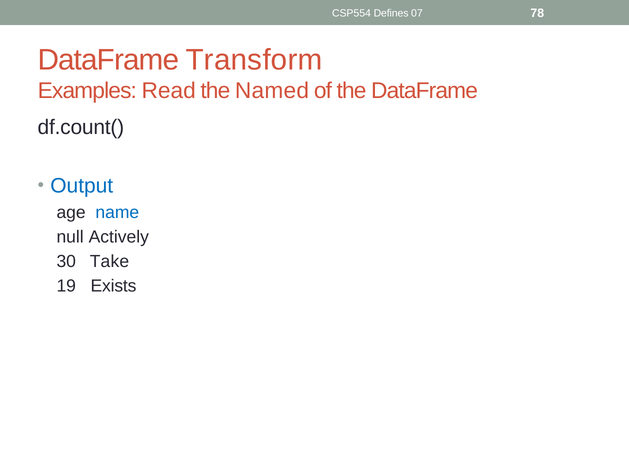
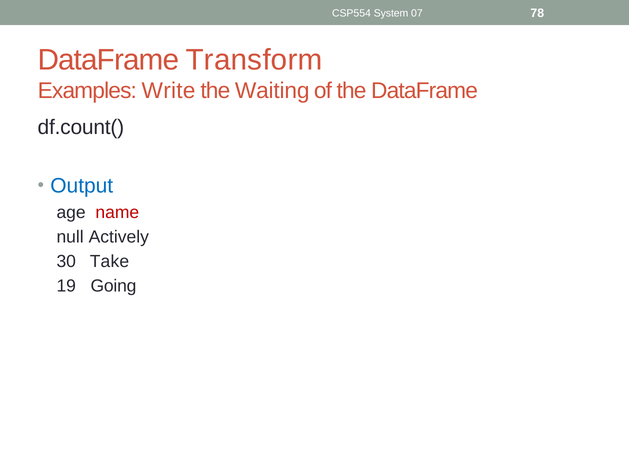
Defines: Defines -> System
Read: Read -> Write
Named: Named -> Waiting
name colour: blue -> red
Exists: Exists -> Going
